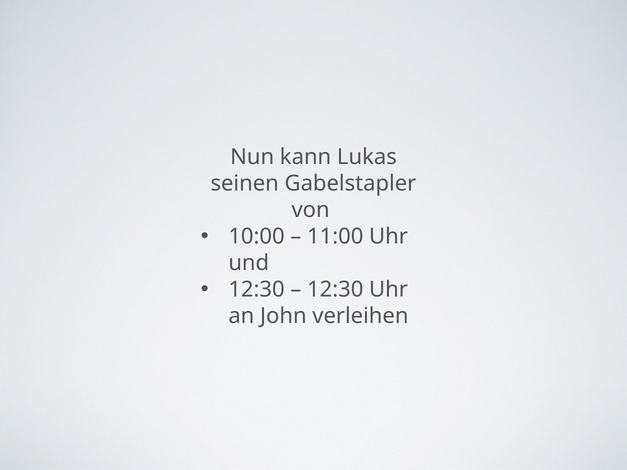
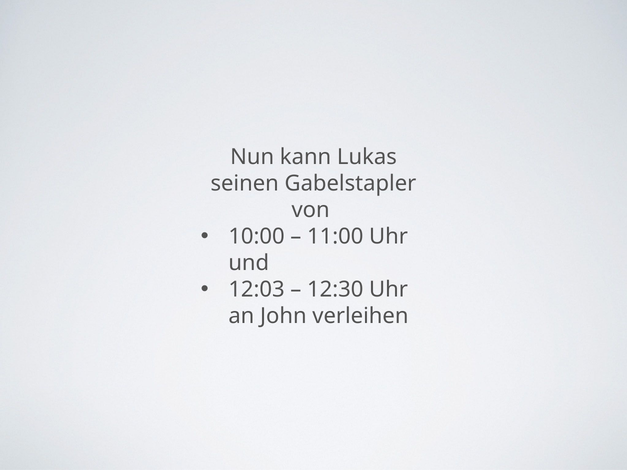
12:30 at (257, 290): 12:30 -> 12:03
